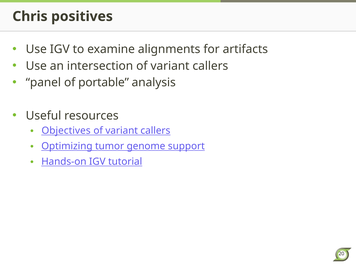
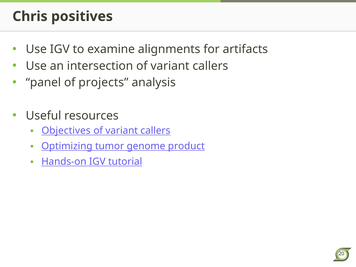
portable: portable -> projects
support: support -> product
